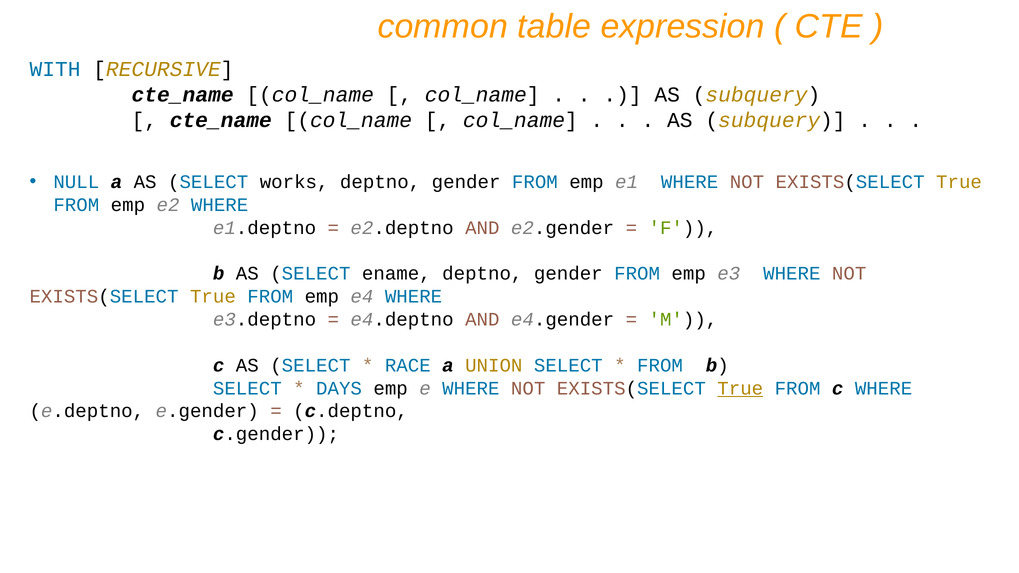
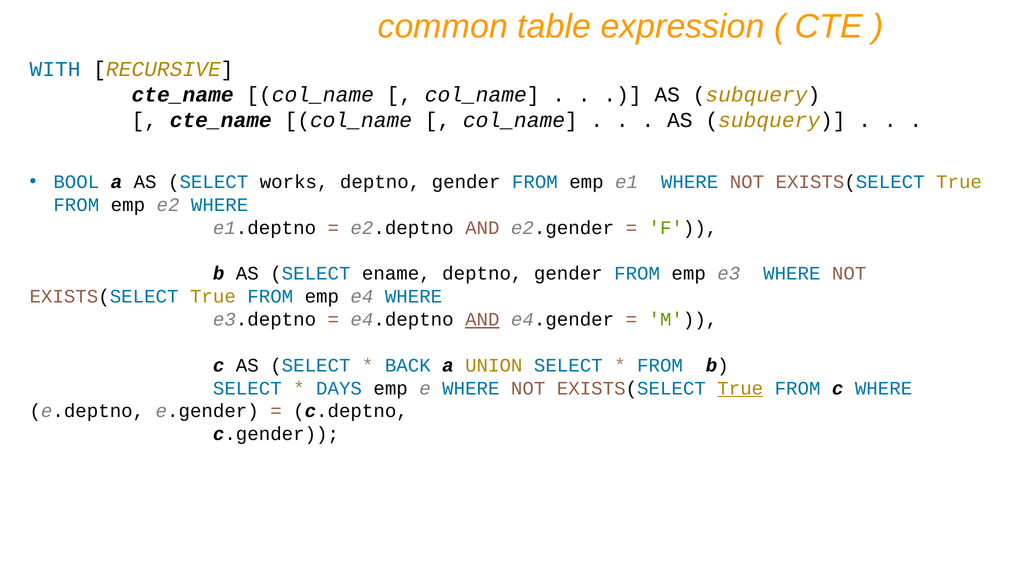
NULL: NULL -> BOOL
AND at (482, 320) underline: none -> present
RACE: RACE -> BACK
